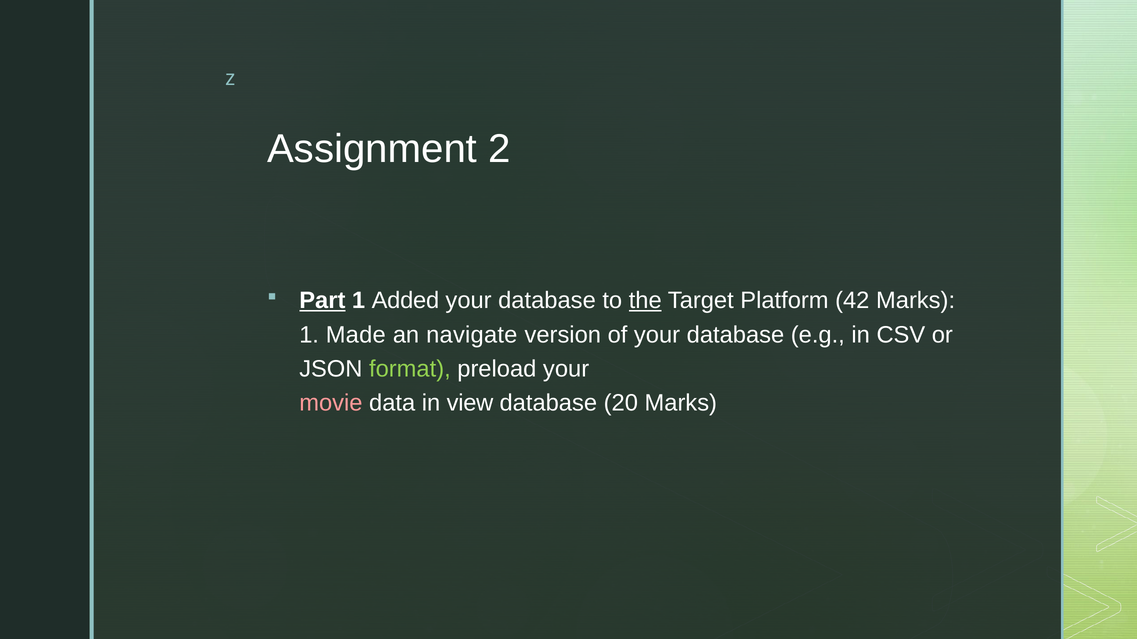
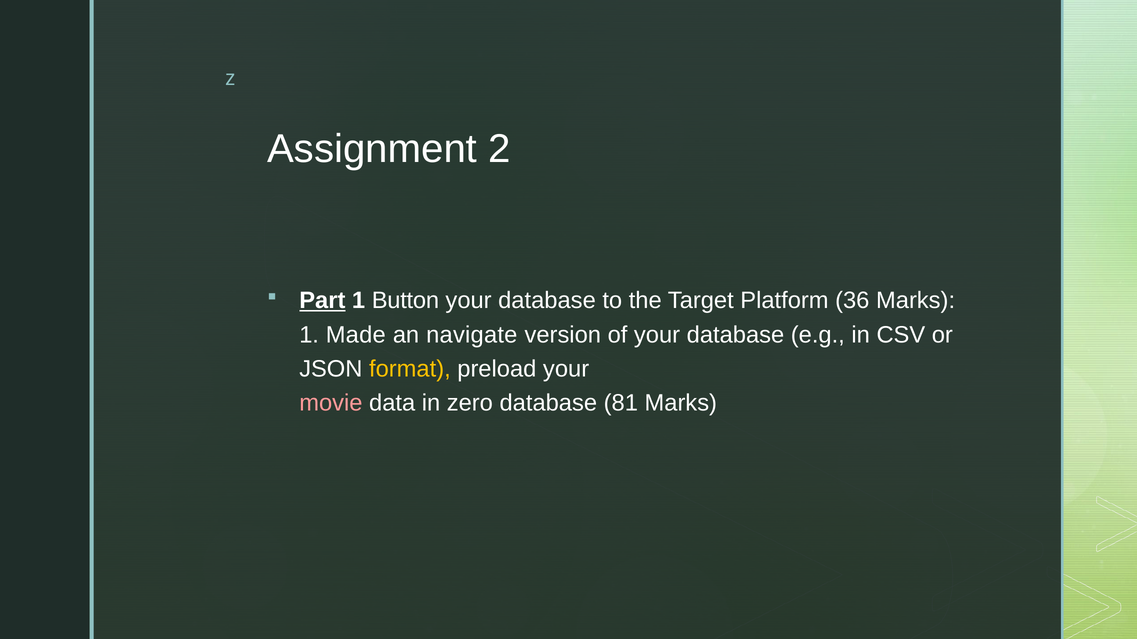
Added: Added -> Button
the underline: present -> none
42: 42 -> 36
format colour: light green -> yellow
view: view -> zero
20: 20 -> 81
